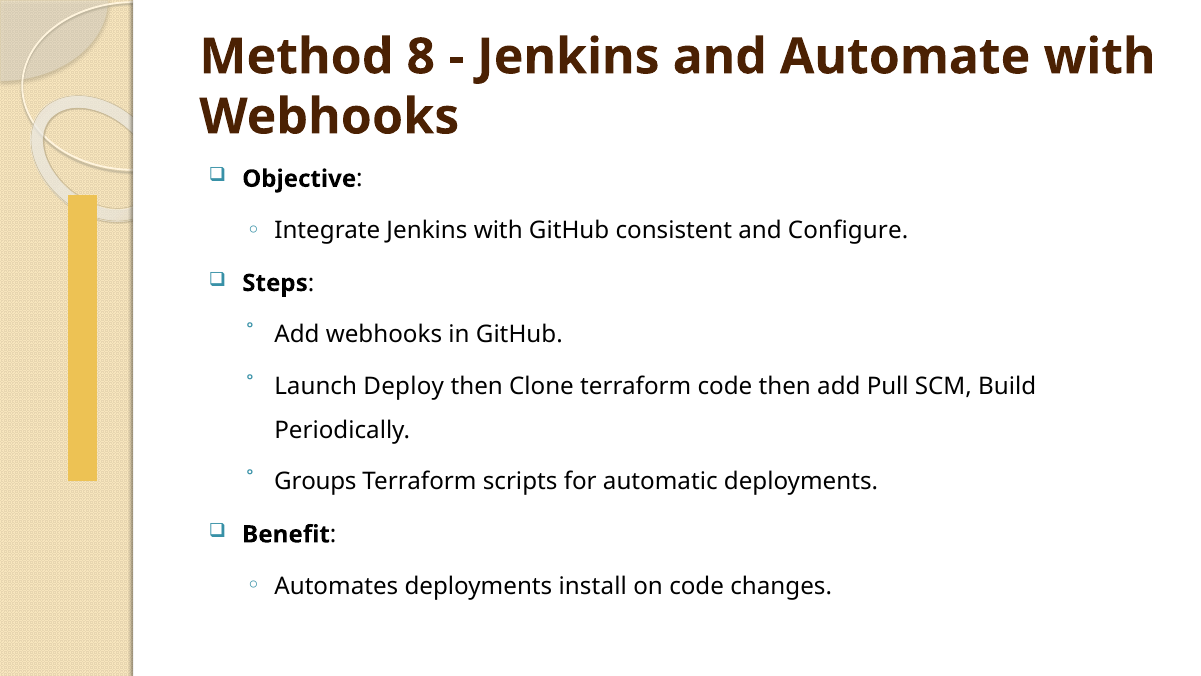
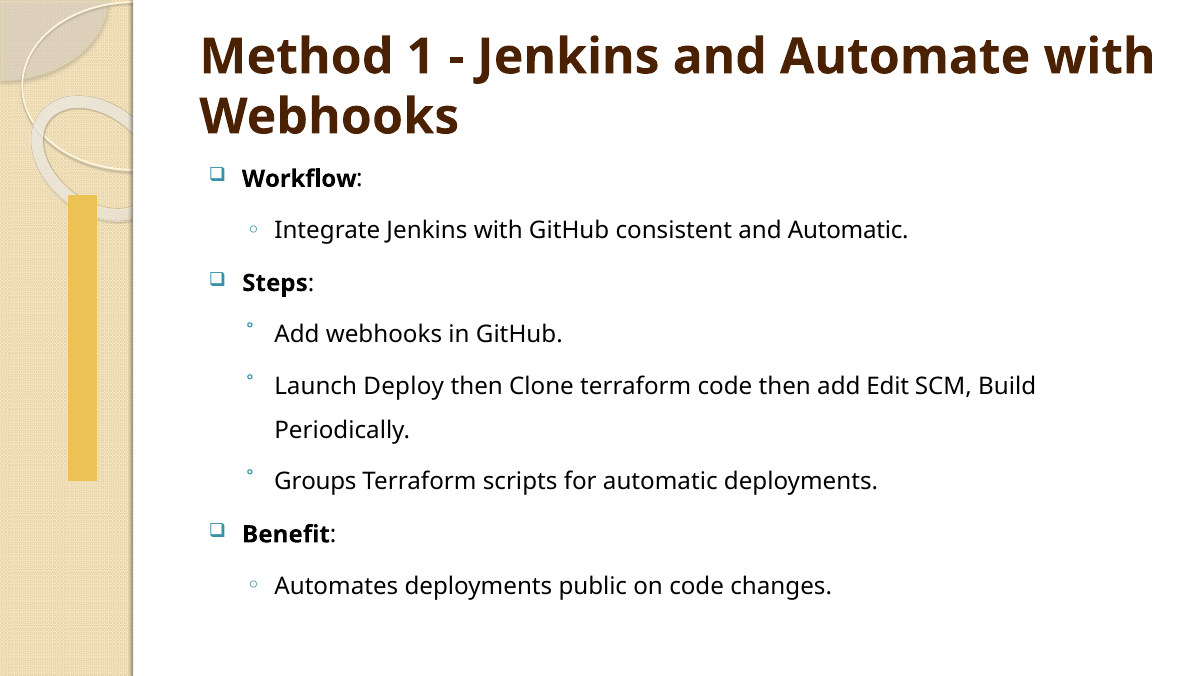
8: 8 -> 1
Objective: Objective -> Workflow
and Configure: Configure -> Automatic
Pull: Pull -> Edit
install: install -> public
